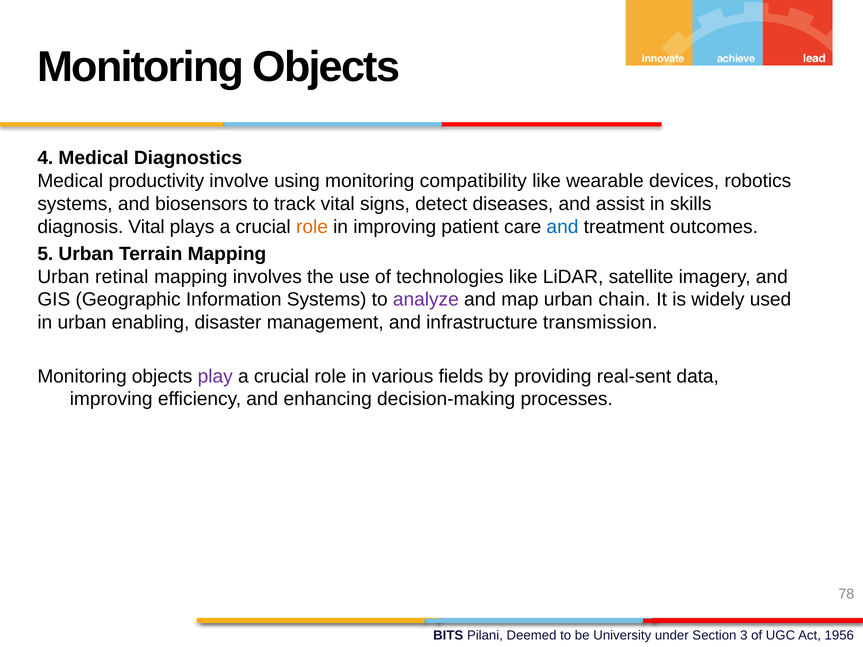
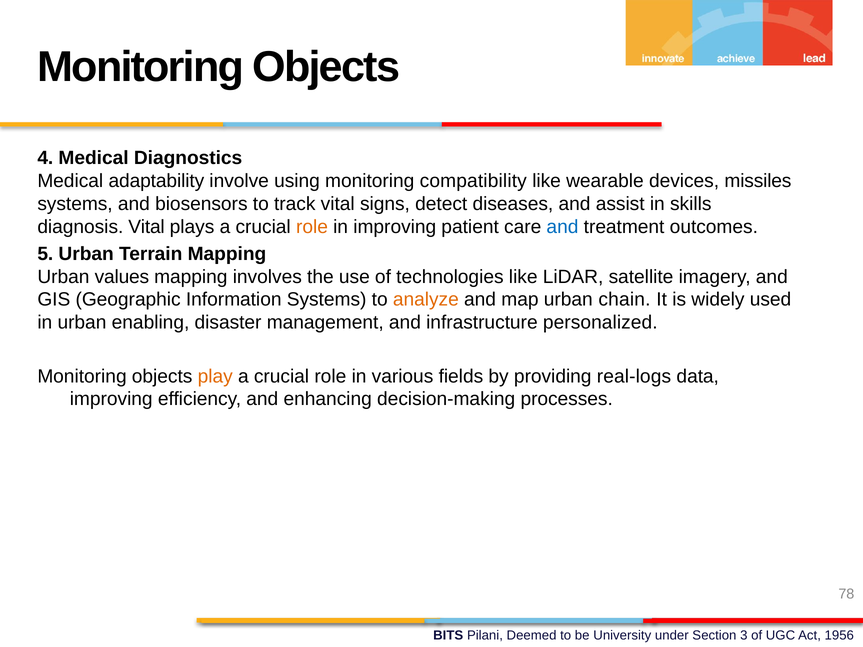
productivity: productivity -> adaptability
robotics: robotics -> missiles
retinal: retinal -> values
analyze colour: purple -> orange
transmission: transmission -> personalized
play colour: purple -> orange
real-sent: real-sent -> real-logs
